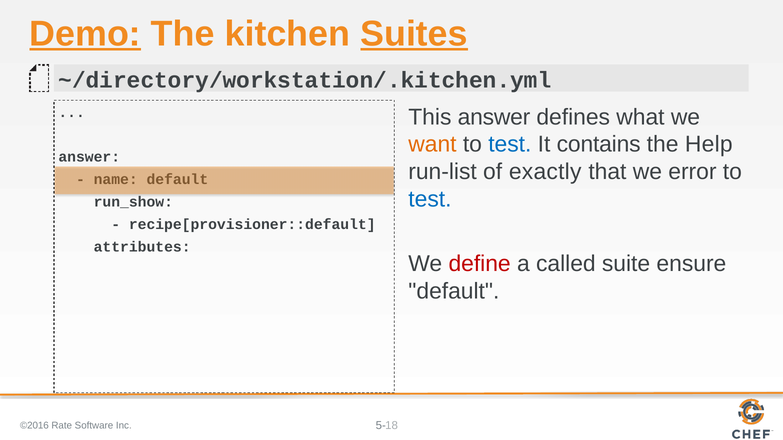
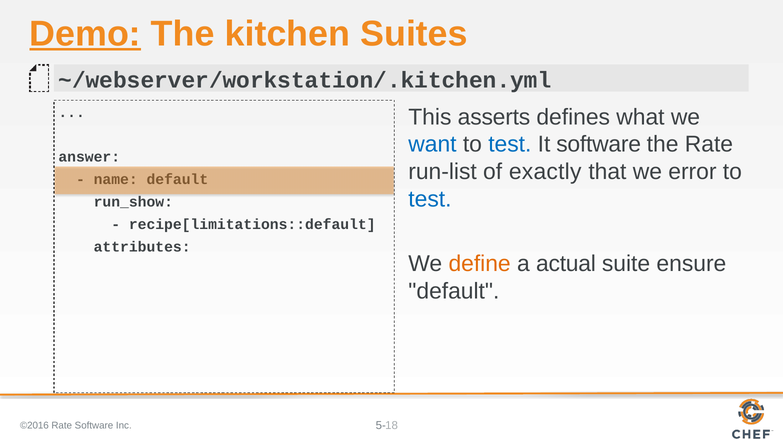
Suites underline: present -> none
~/directory/workstation/.kitchen.yml: ~/directory/workstation/.kitchen.yml -> ~/webserver/workstation/.kitchen.yml
This answer: answer -> asserts
want colour: orange -> blue
It contains: contains -> software
the Help: Help -> Rate
recipe[provisioner::default: recipe[provisioner::default -> recipe[limitations::default
define colour: red -> orange
called: called -> actual
